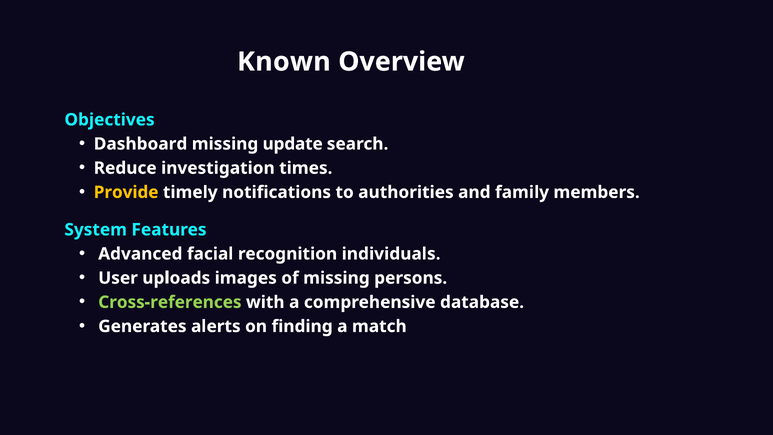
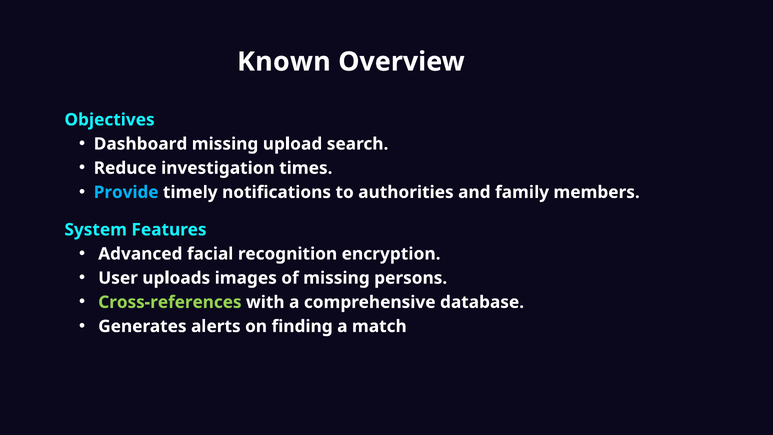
update: update -> upload
Provide colour: yellow -> light blue
individuals: individuals -> encryption
